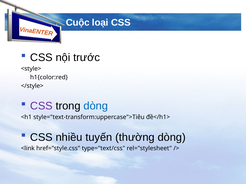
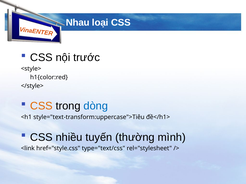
Cuộc: Cuộc -> Nhau
CSS at (41, 106) colour: purple -> orange
thường dòng: dòng -> mình
